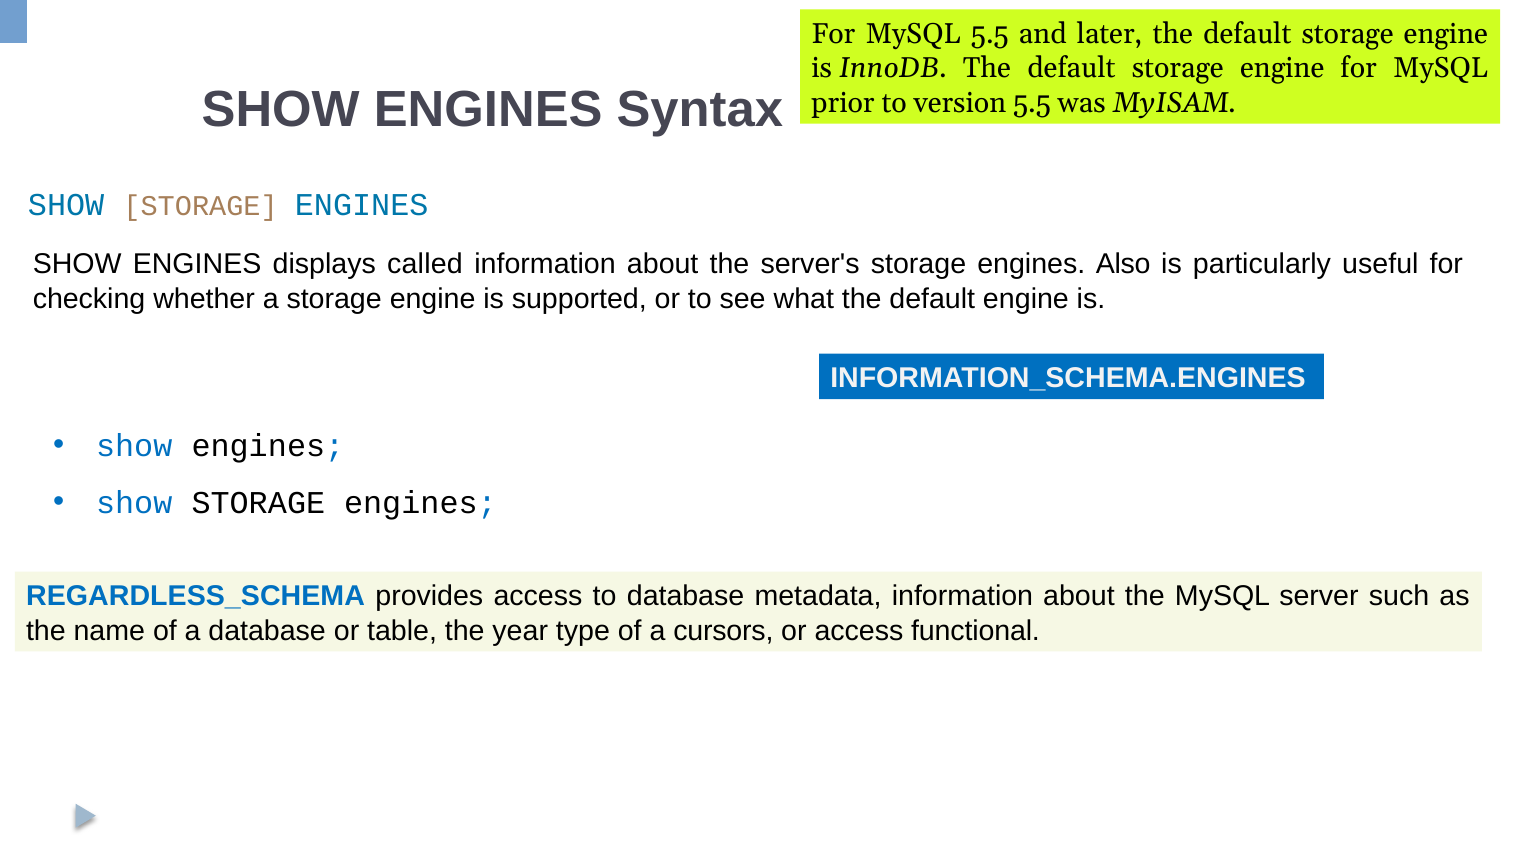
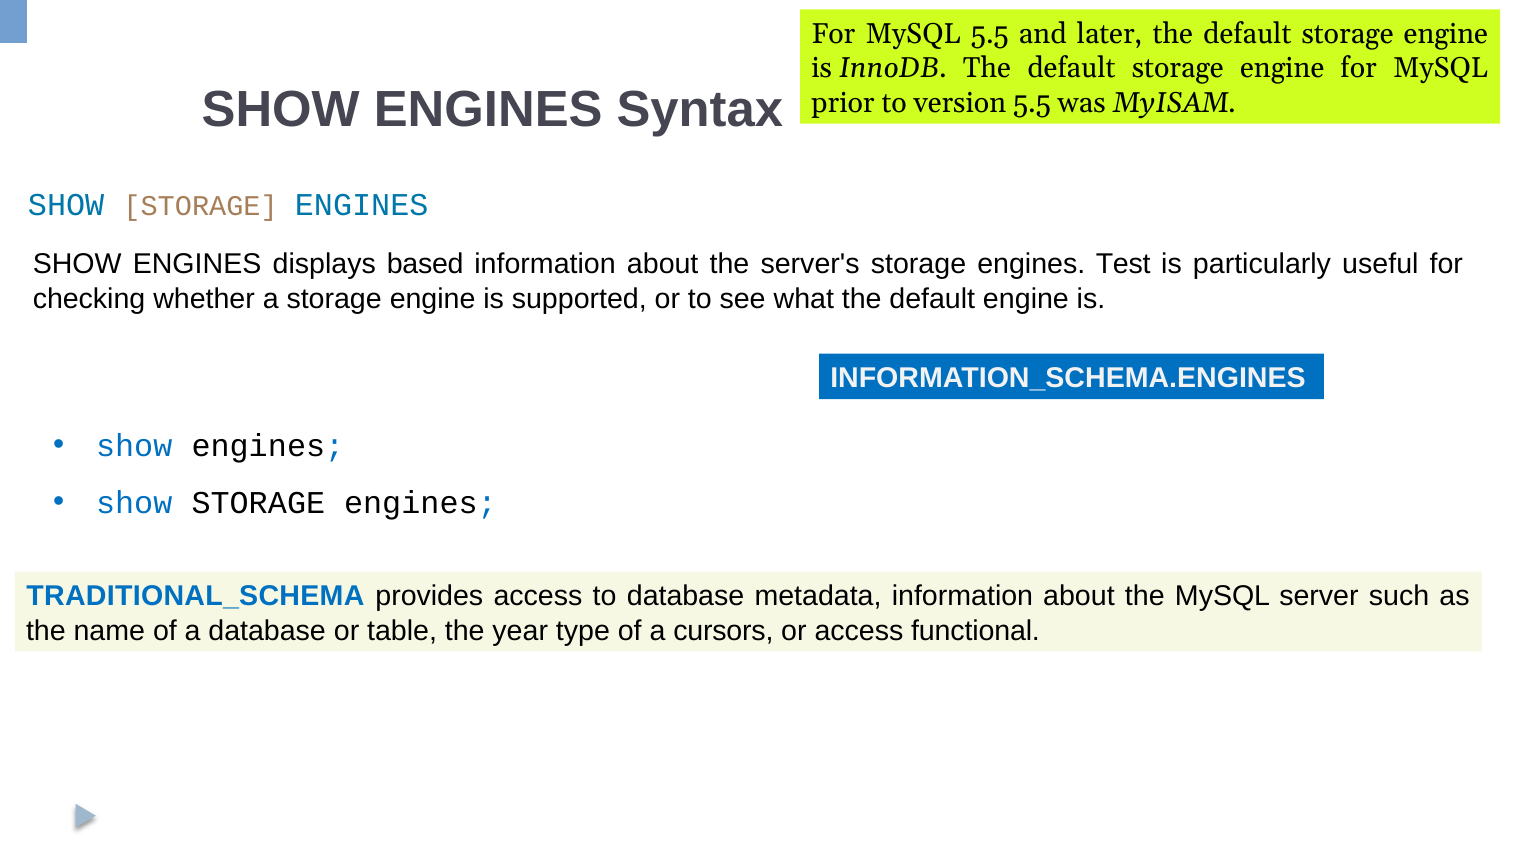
called: called -> based
Also: Also -> Test
REGARDLESS_SCHEMA: REGARDLESS_SCHEMA -> TRADITIONAL_SCHEMA
